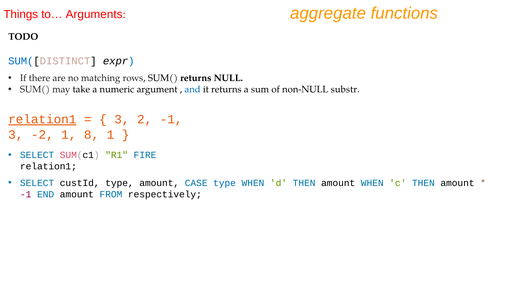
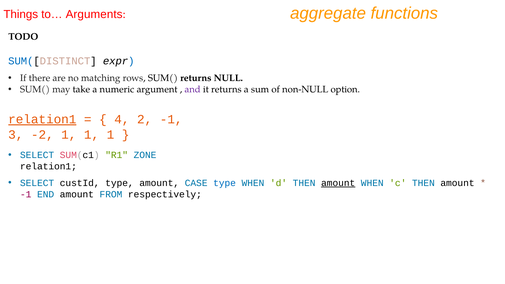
and colour: blue -> purple
substr: substr -> option
3 at (122, 119): 3 -> 4
-2 1 8: 8 -> 1
FIRE: FIRE -> ZONE
amount at (338, 183) underline: none -> present
